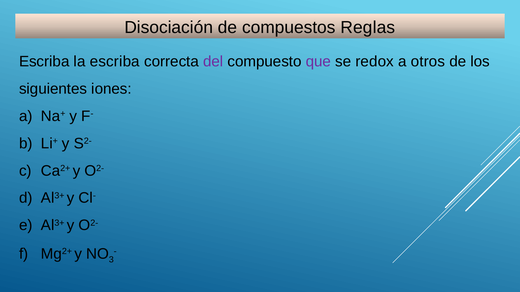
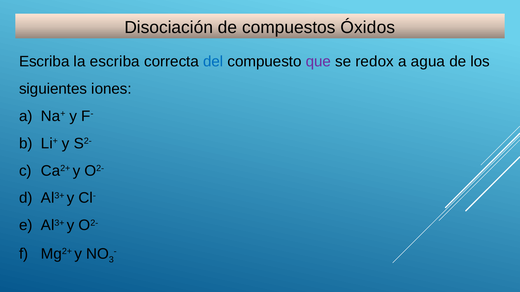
Reglas: Reglas -> Óxidos
del colour: purple -> blue
otros: otros -> agua
